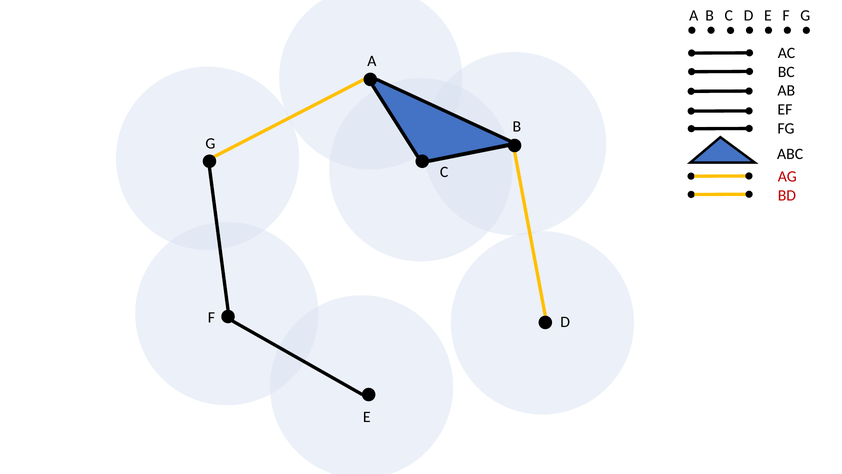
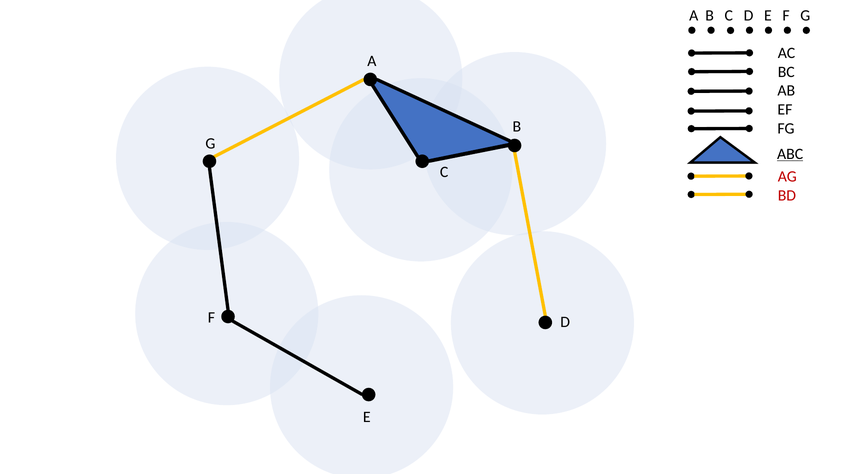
ABC underline: none -> present
